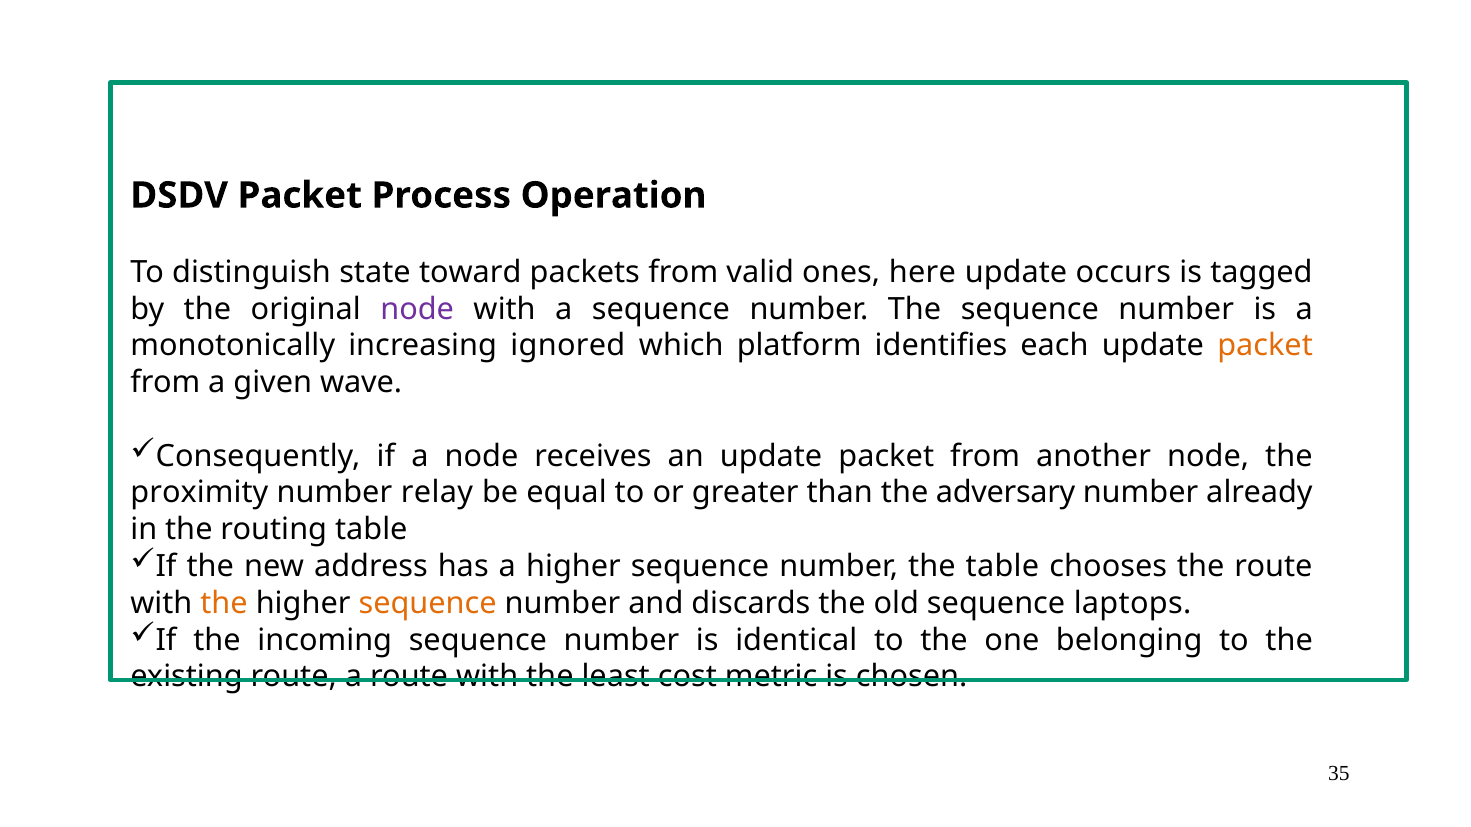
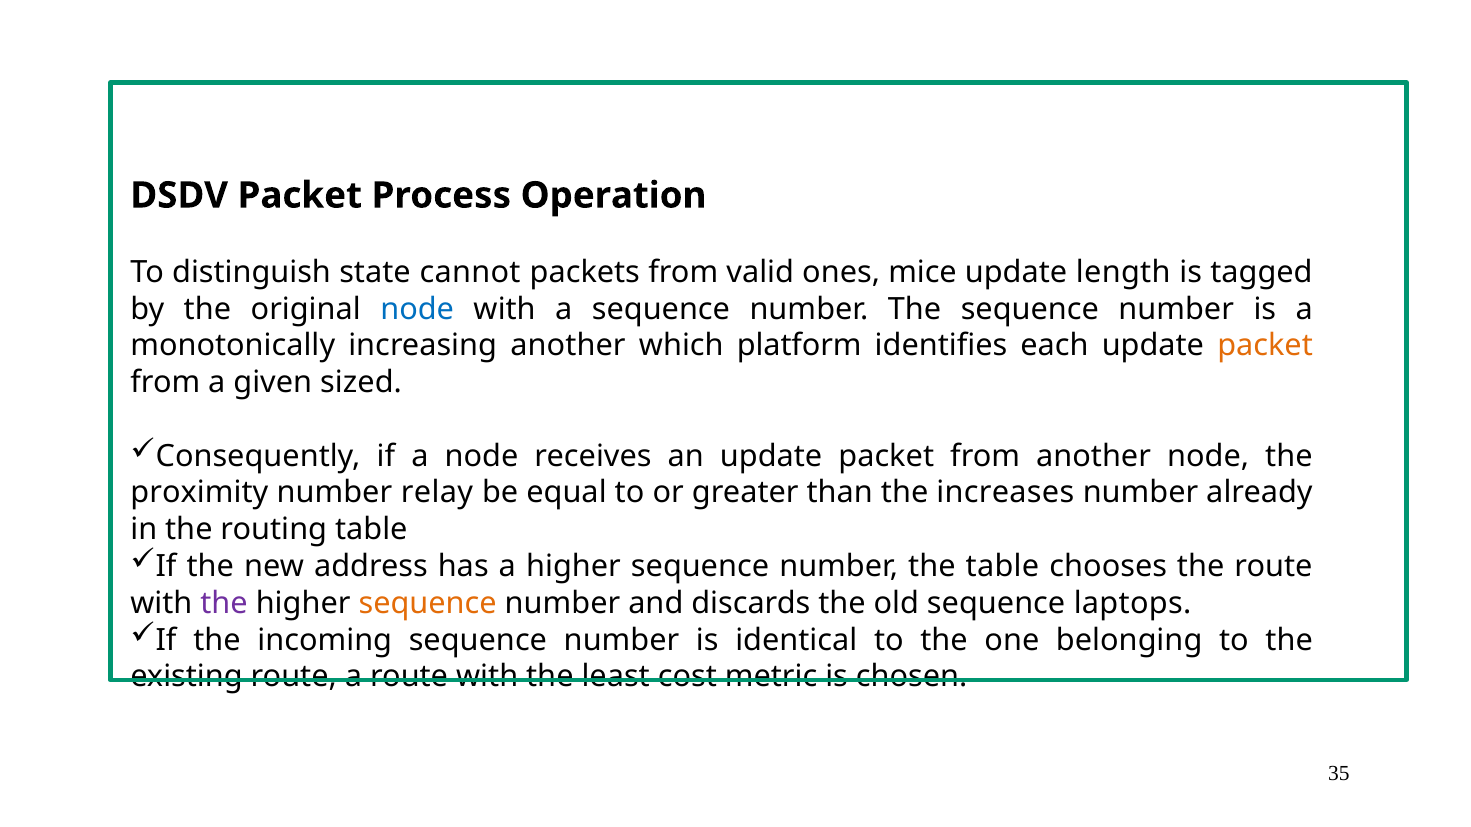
toward: toward -> cannot
here: here -> mice
occurs: occurs -> length
node at (417, 309) colour: purple -> blue
increasing ignored: ignored -> another
wave: wave -> sized
adversary: adversary -> increases
the at (224, 603) colour: orange -> purple
